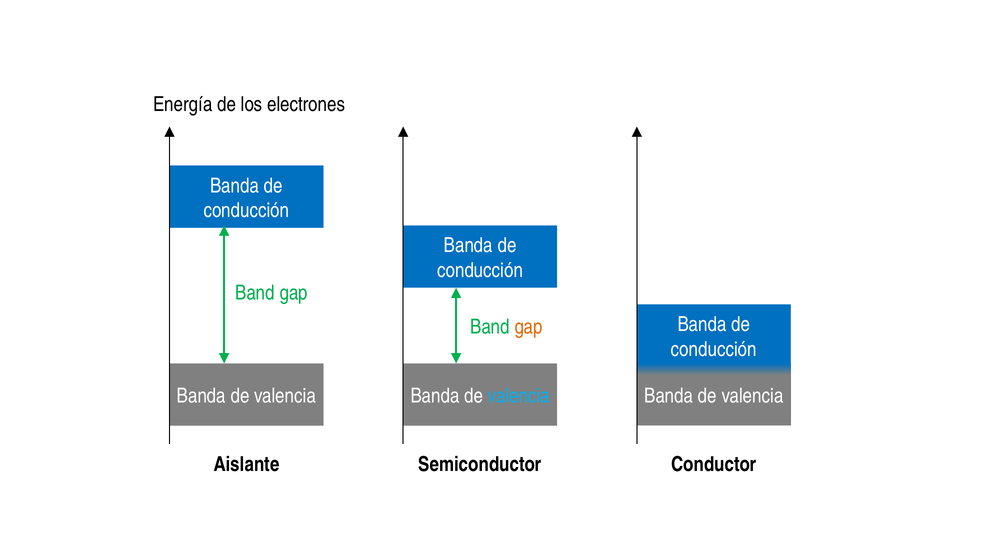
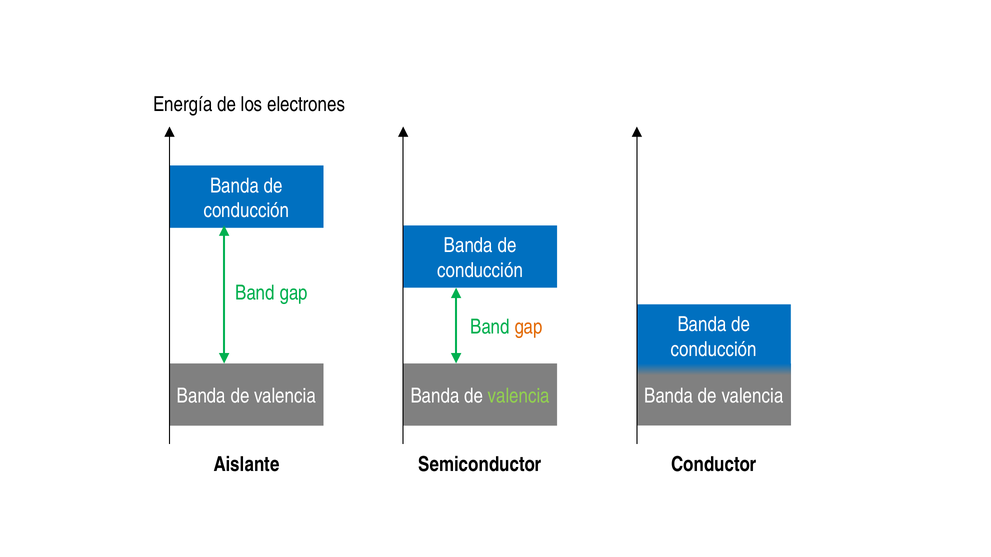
valencia at (519, 396) colour: light blue -> light green
